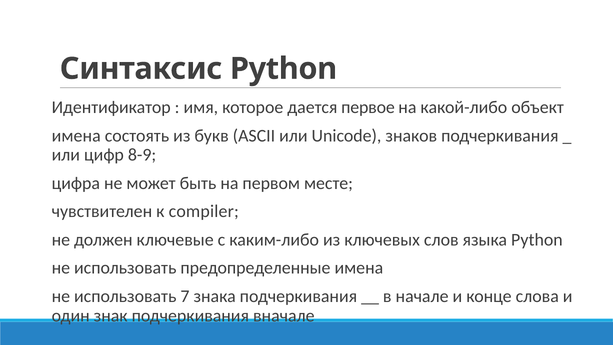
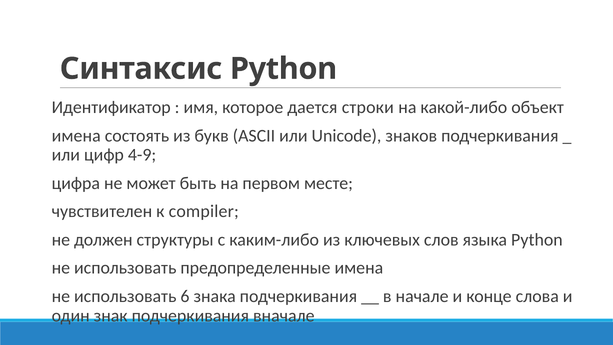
первое: первое -> строки
8-9: 8-9 -> 4-9
ключевые: ключевые -> структуры
7: 7 -> 6
